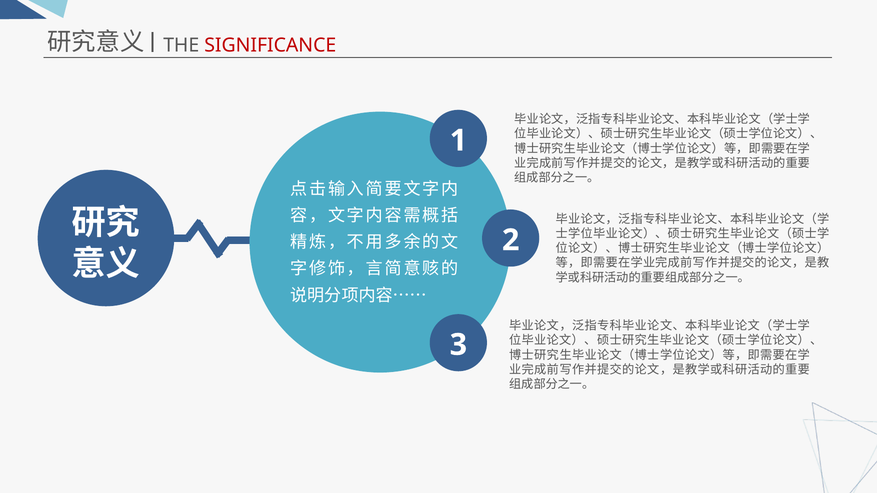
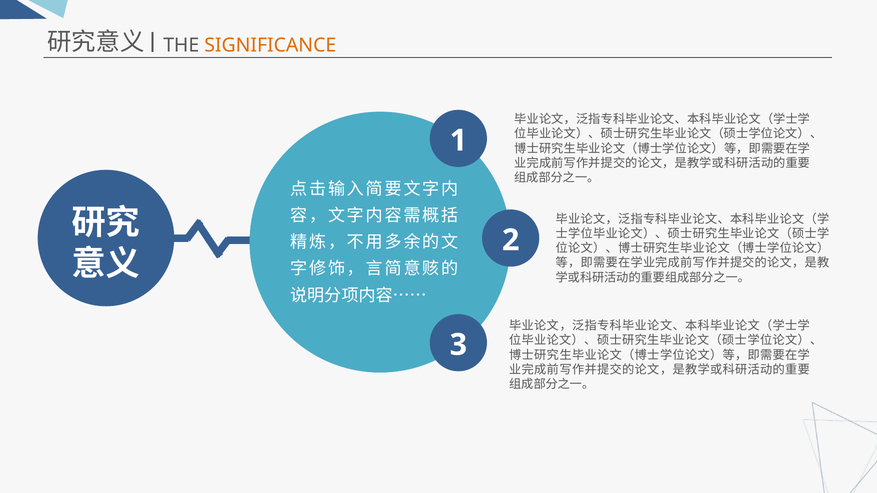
SIGNIFICANCE colour: red -> orange
